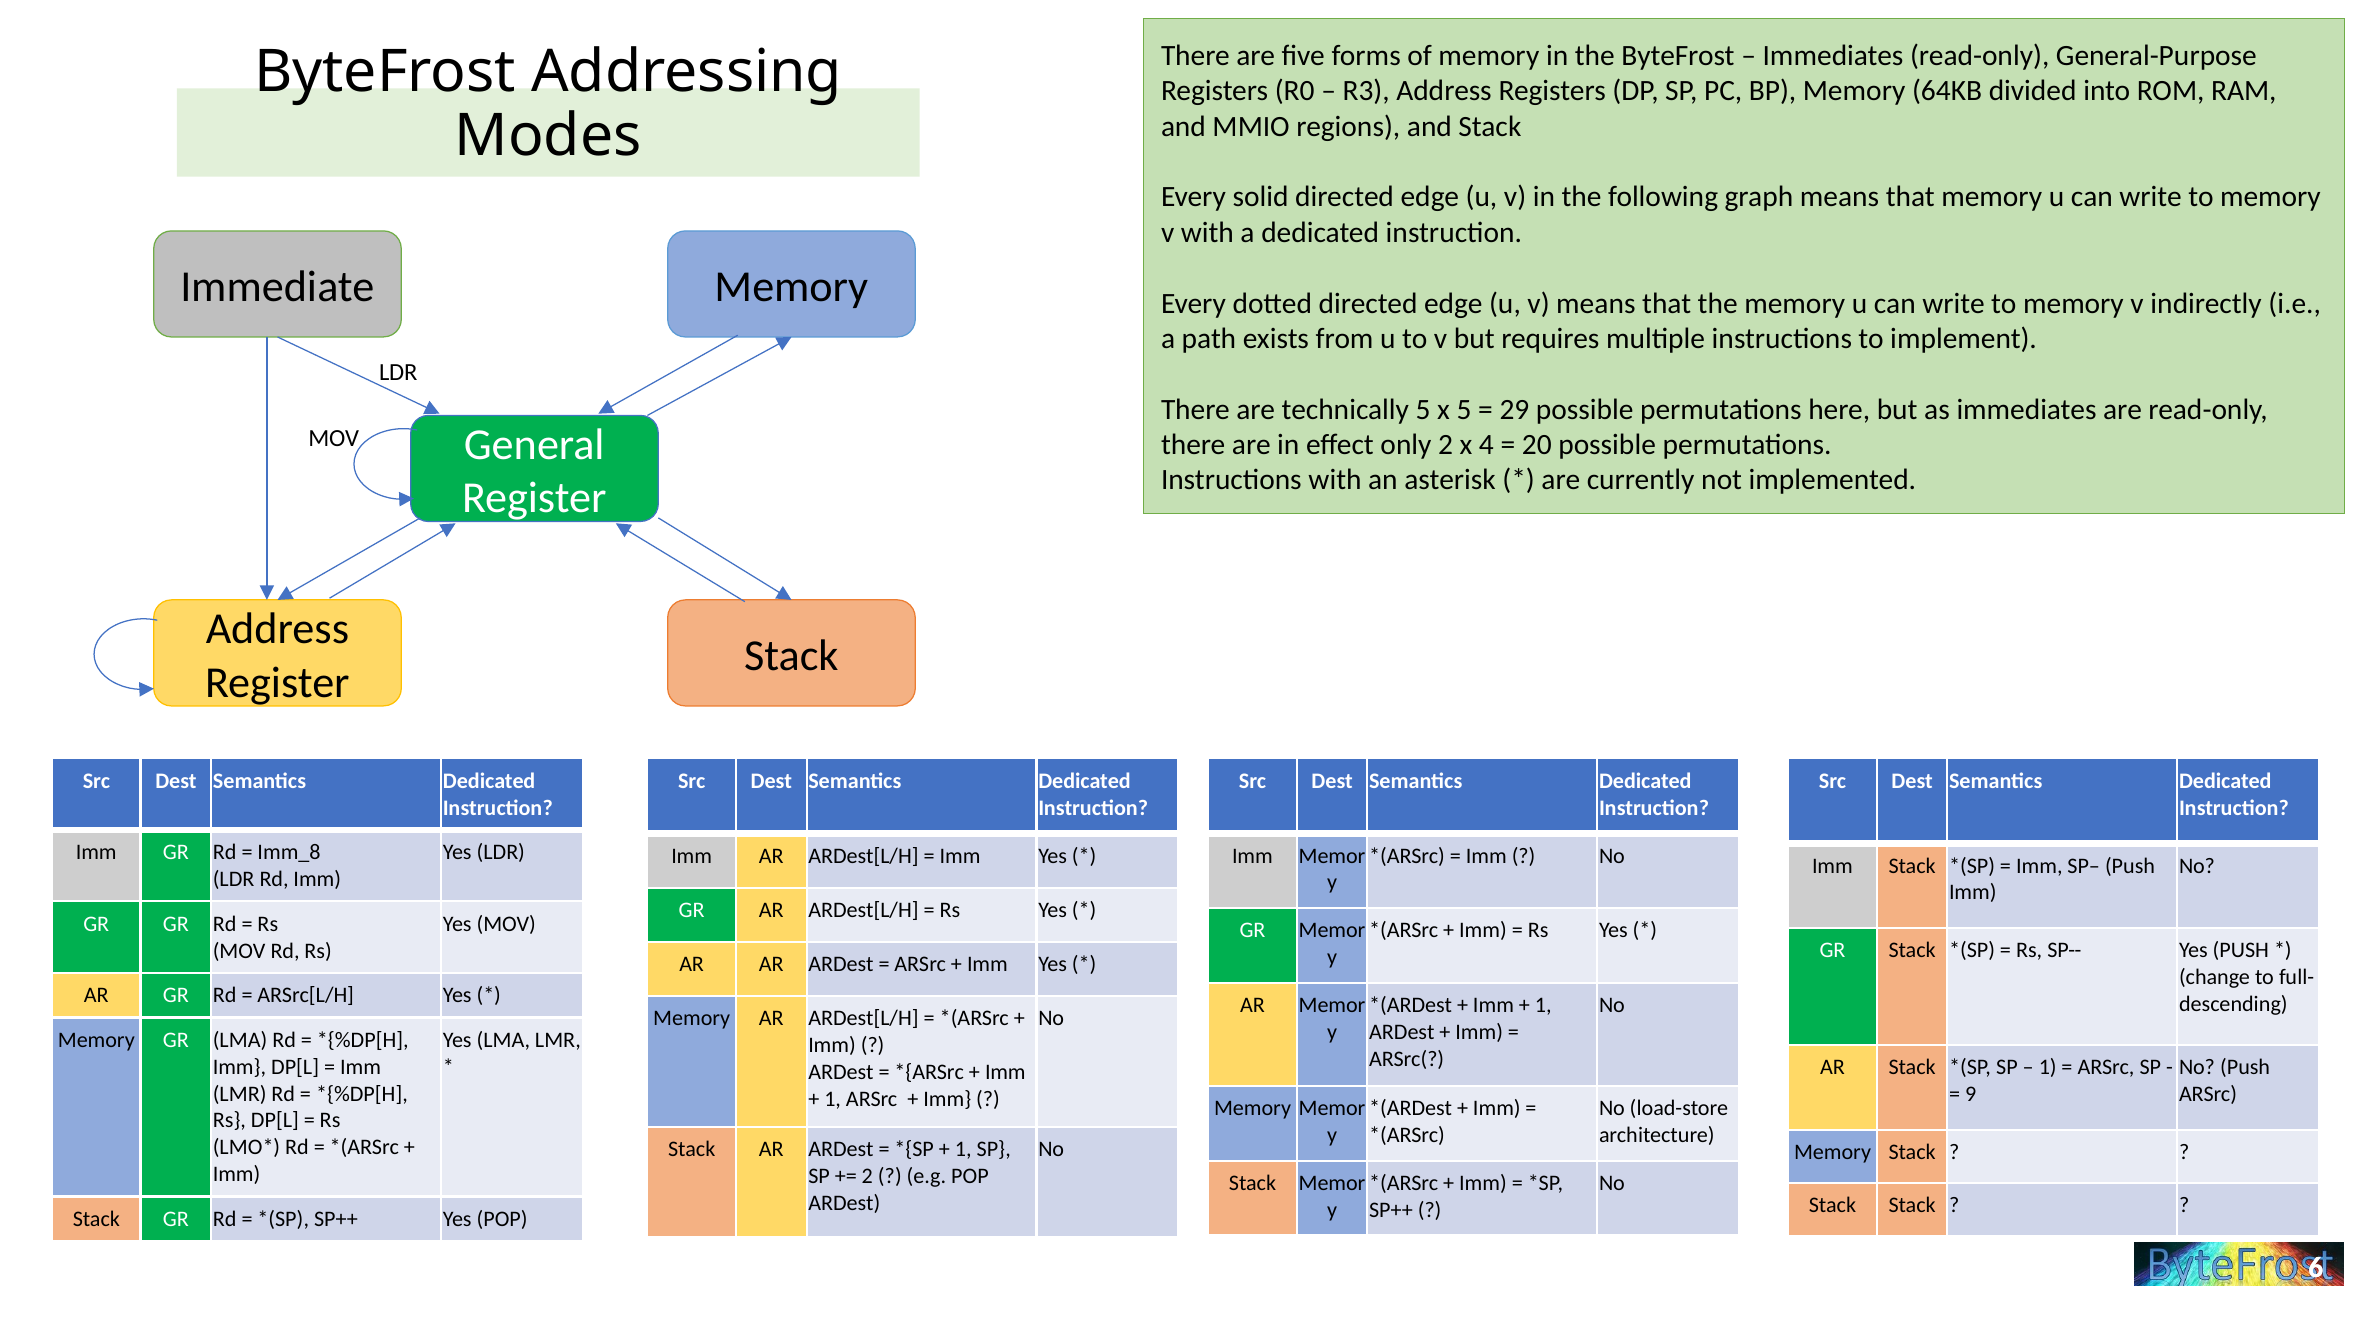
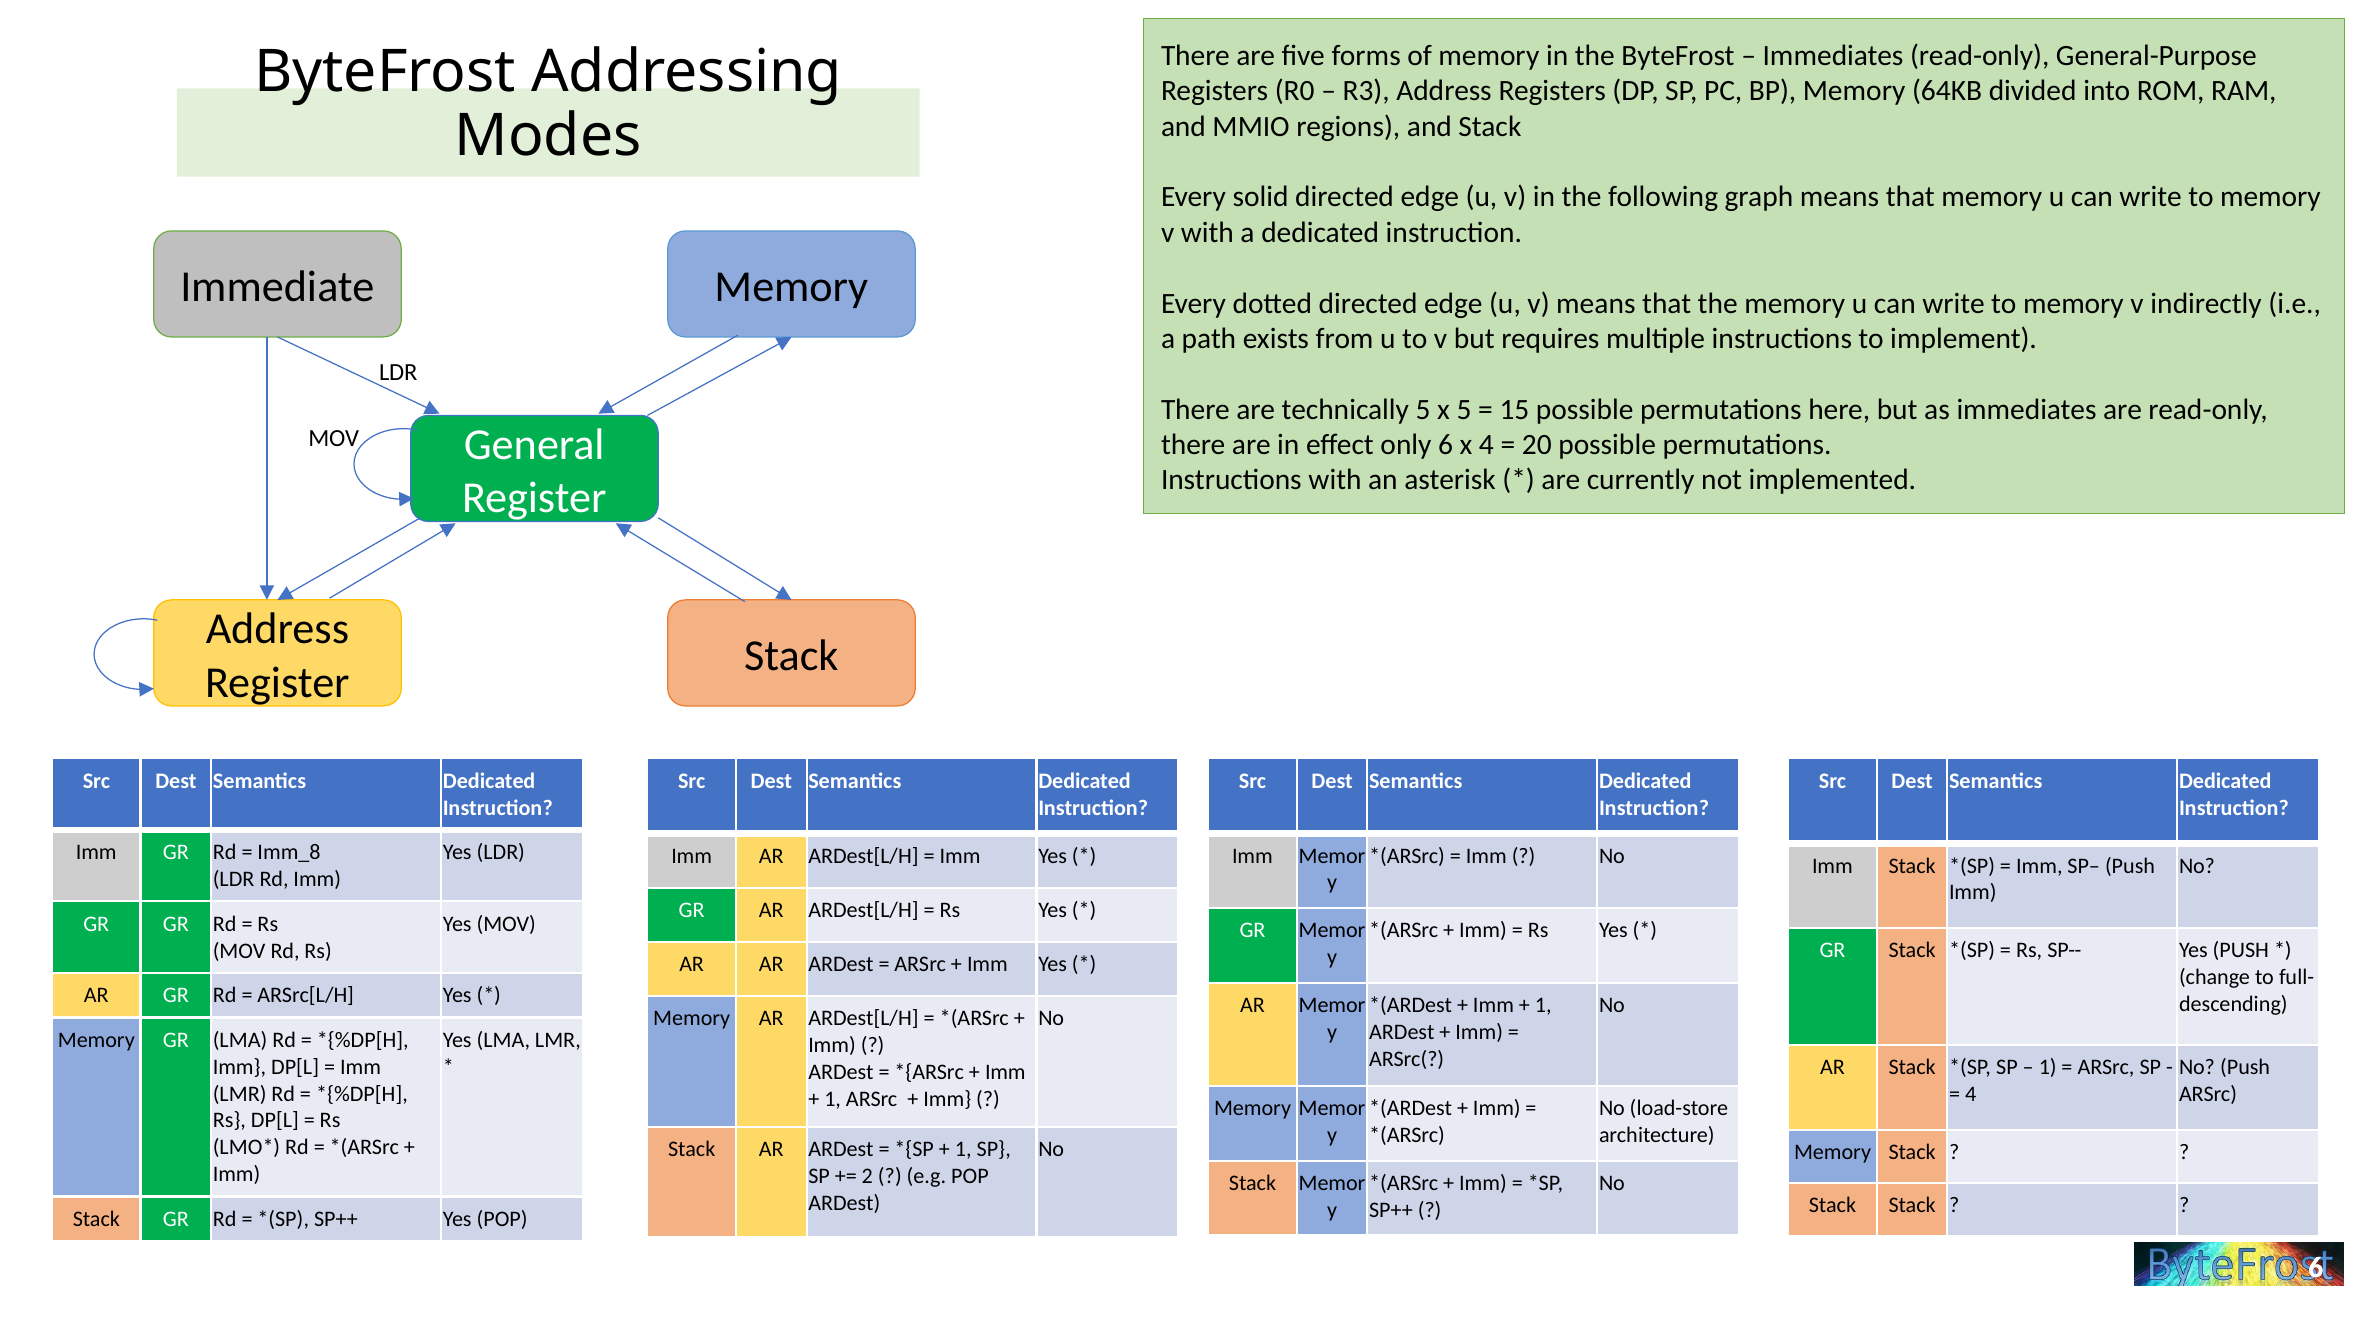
29: 29 -> 15
only 2: 2 -> 6
9 at (1971, 1094): 9 -> 4
